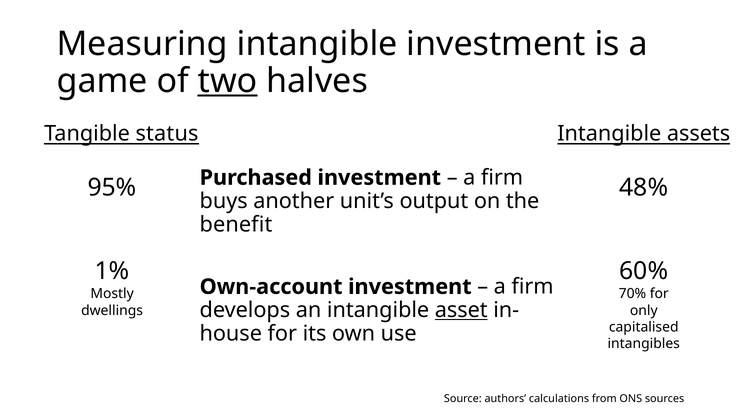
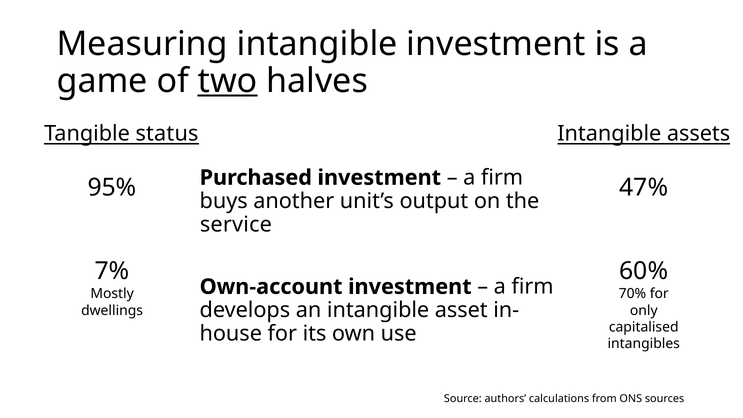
48%: 48% -> 47%
benefit: benefit -> service
1%: 1% -> 7%
asset underline: present -> none
